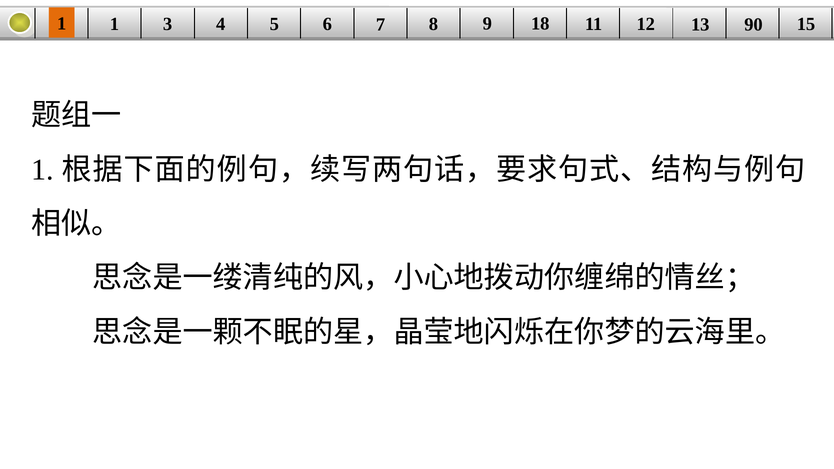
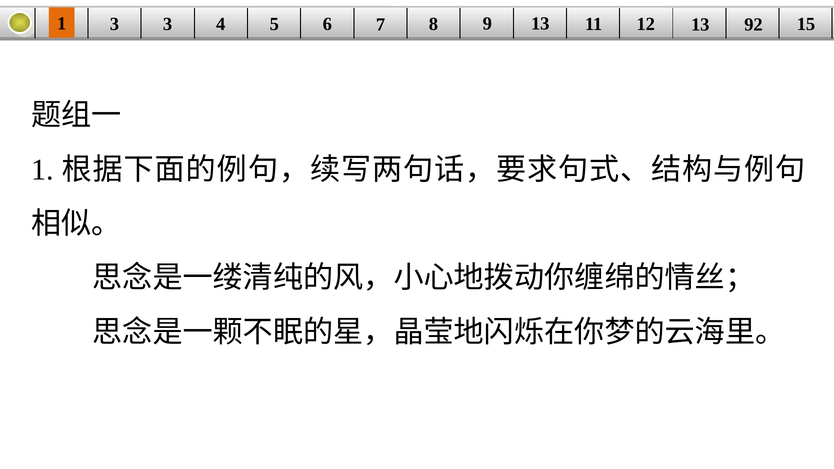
1 1: 1 -> 3
9 18: 18 -> 13
90: 90 -> 92
